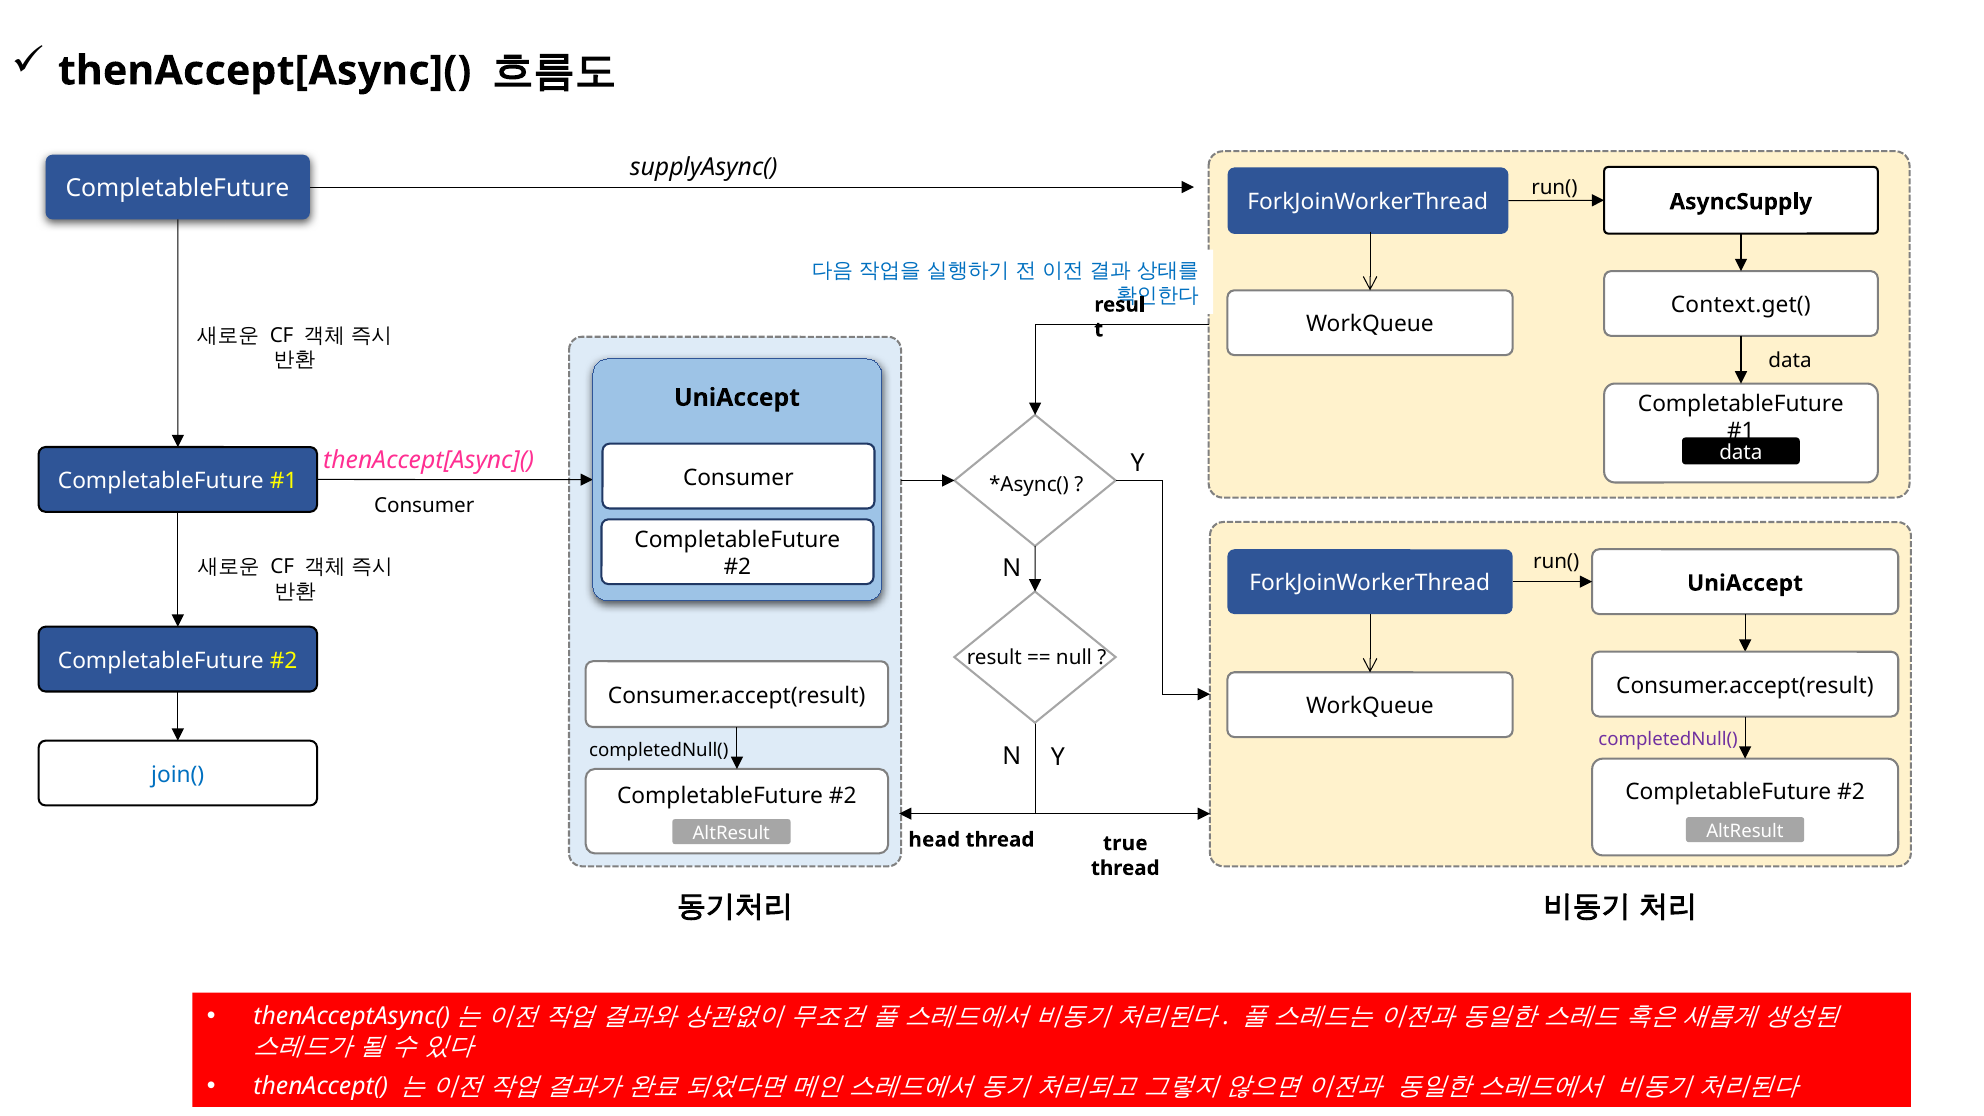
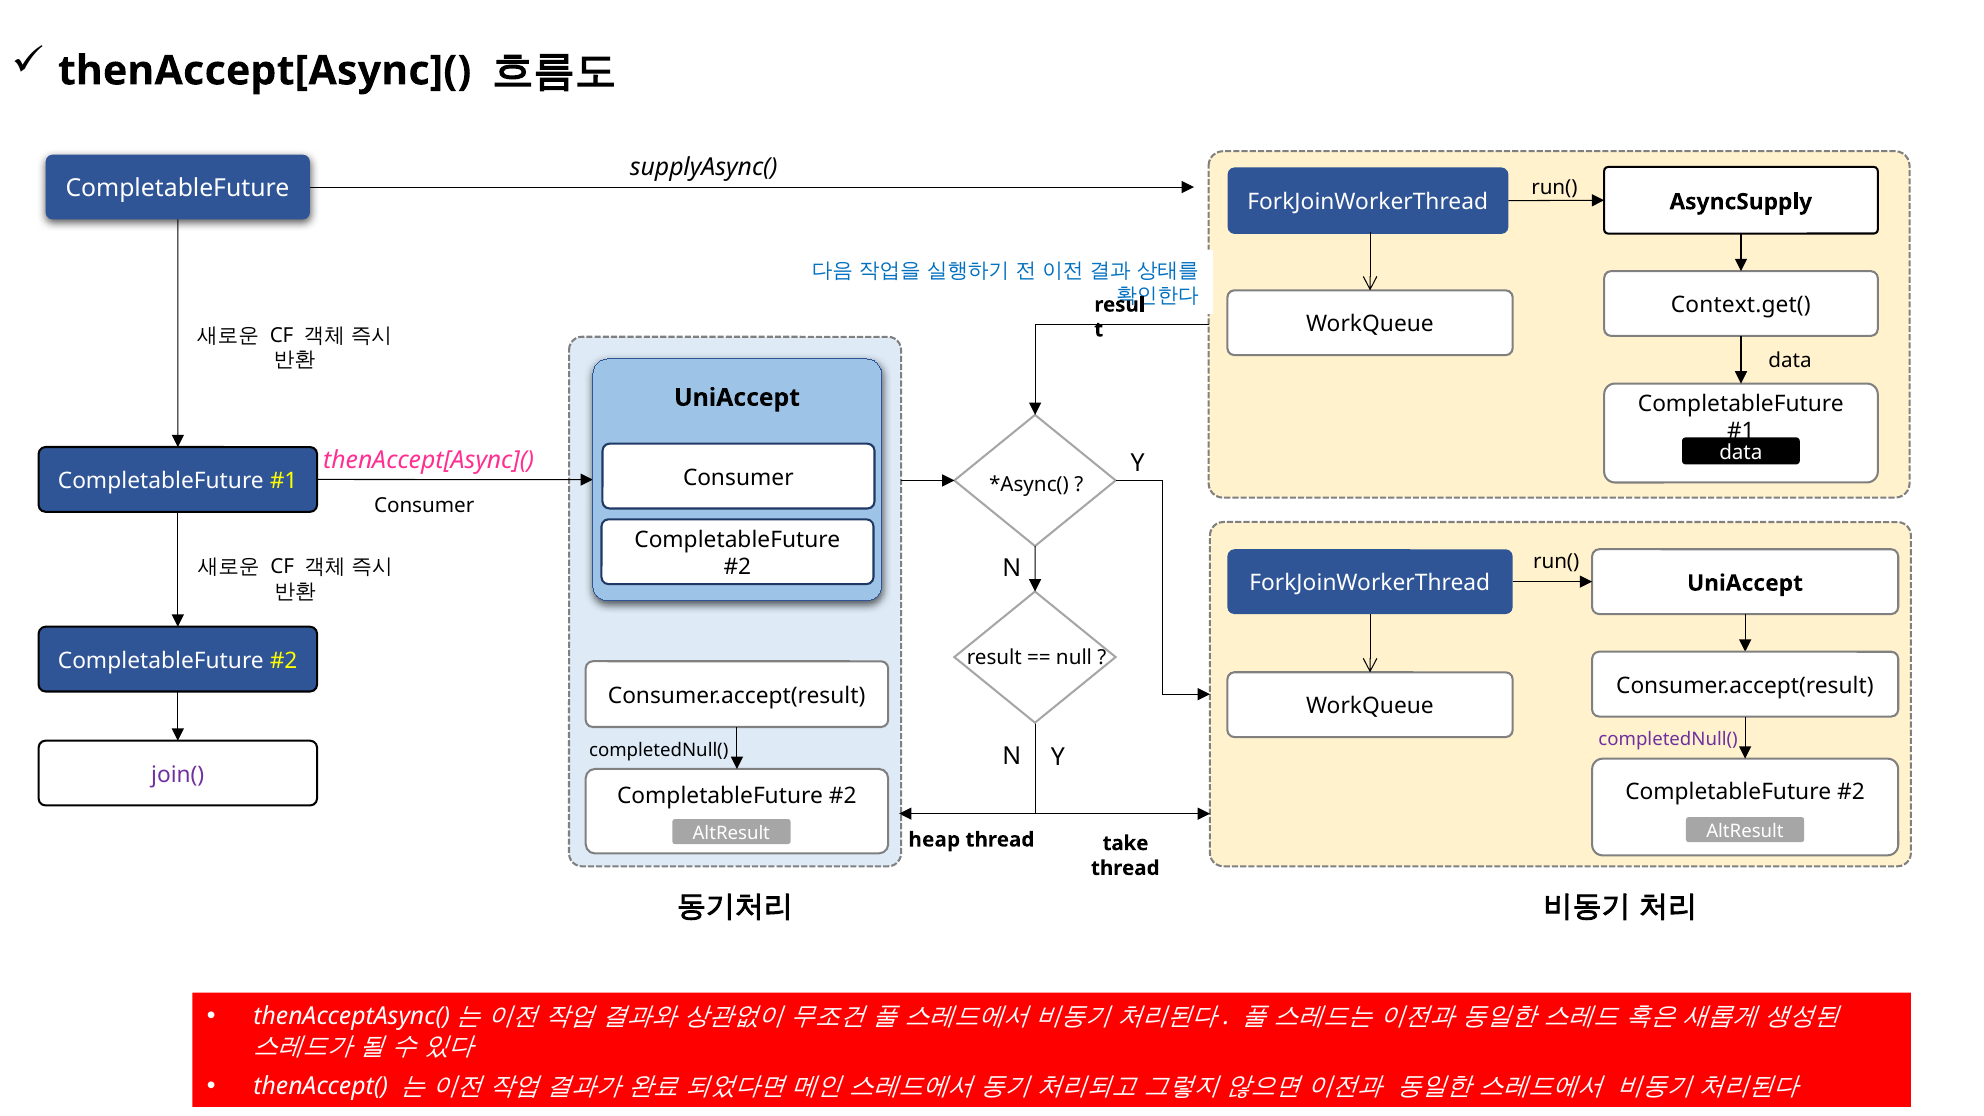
join( colour: blue -> purple
head: head -> heap
true: true -> take
